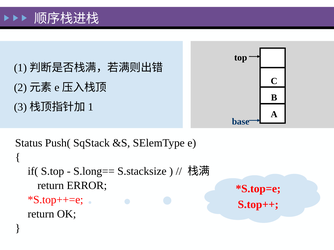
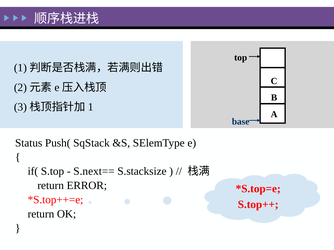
S.long==: S.long== -> S.next==
